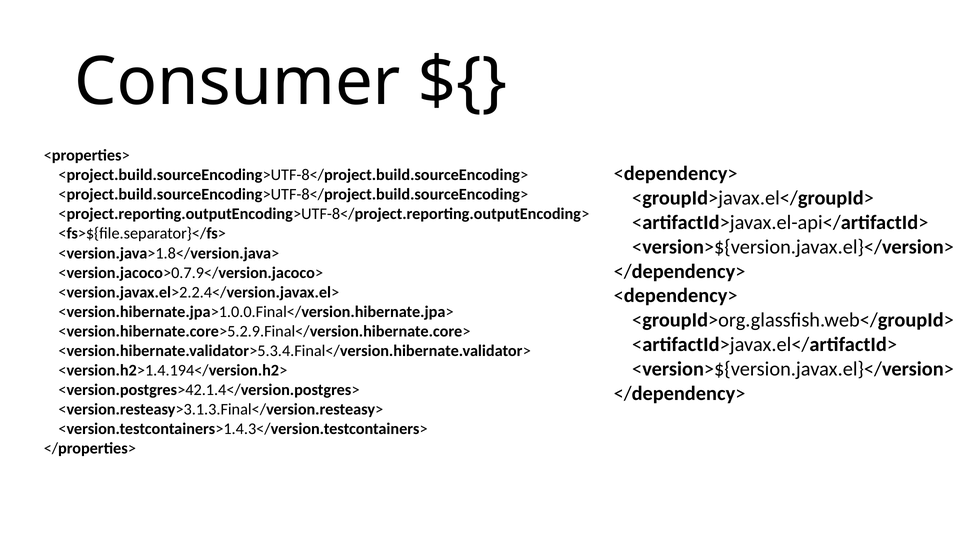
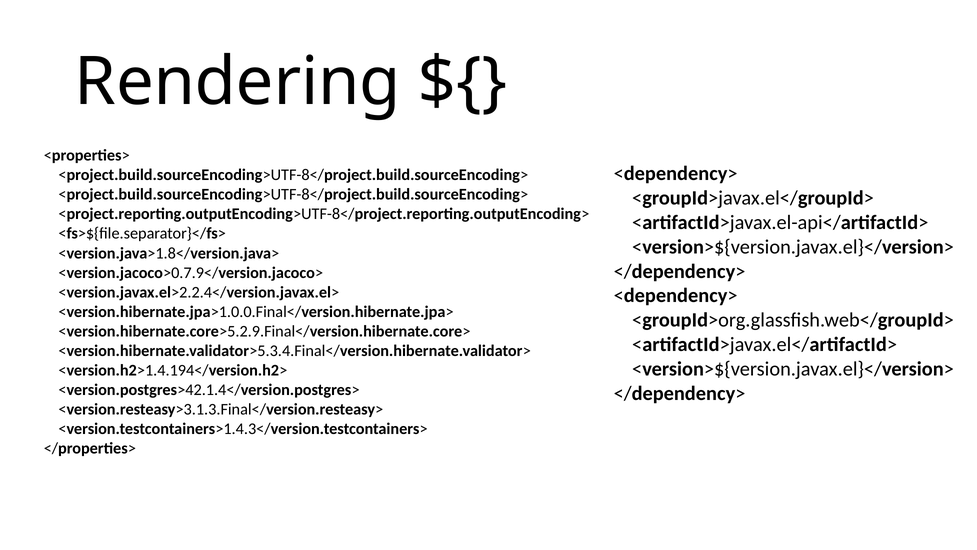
Consumer: Consumer -> Rendering
